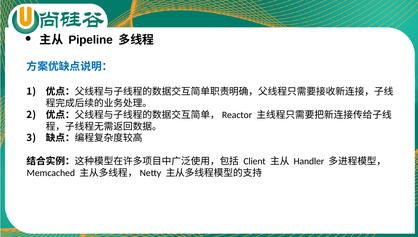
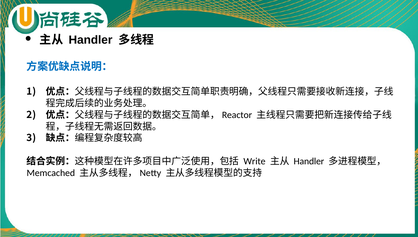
Pipeline at (91, 40): Pipeline -> Handler
Client: Client -> Write
